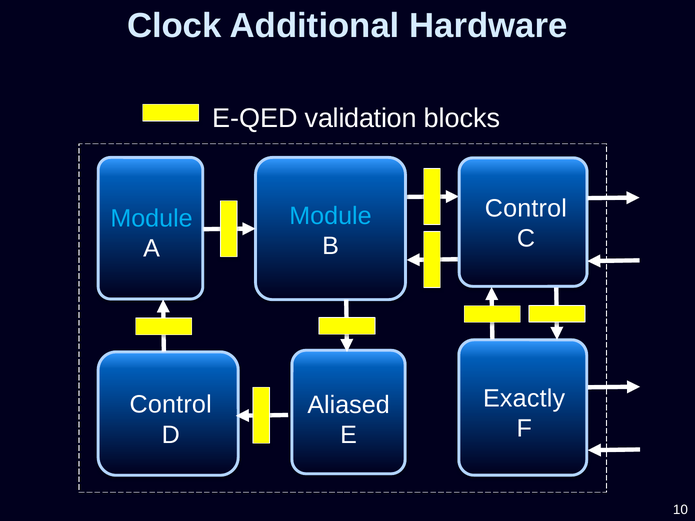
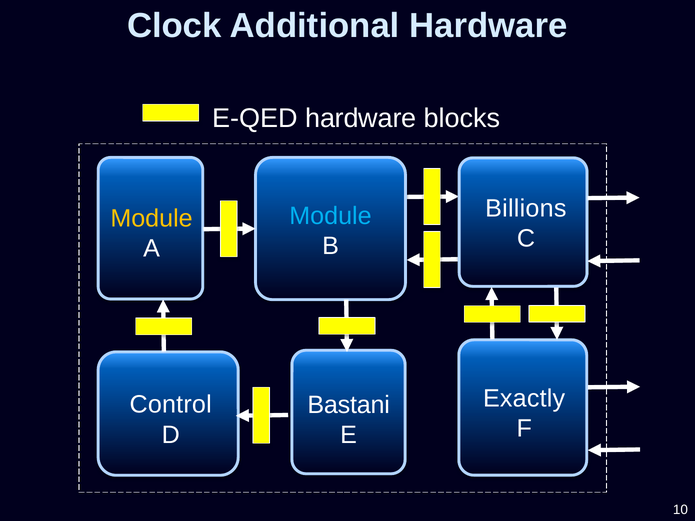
E-QED validation: validation -> hardware
Control at (526, 209): Control -> Billions
Module at (152, 218) colour: light blue -> yellow
Aliased: Aliased -> Bastani
